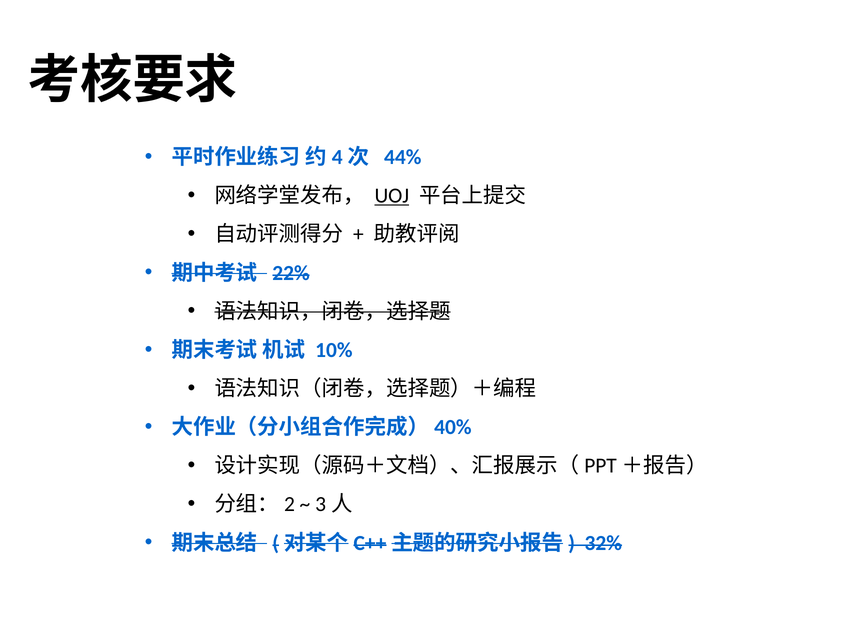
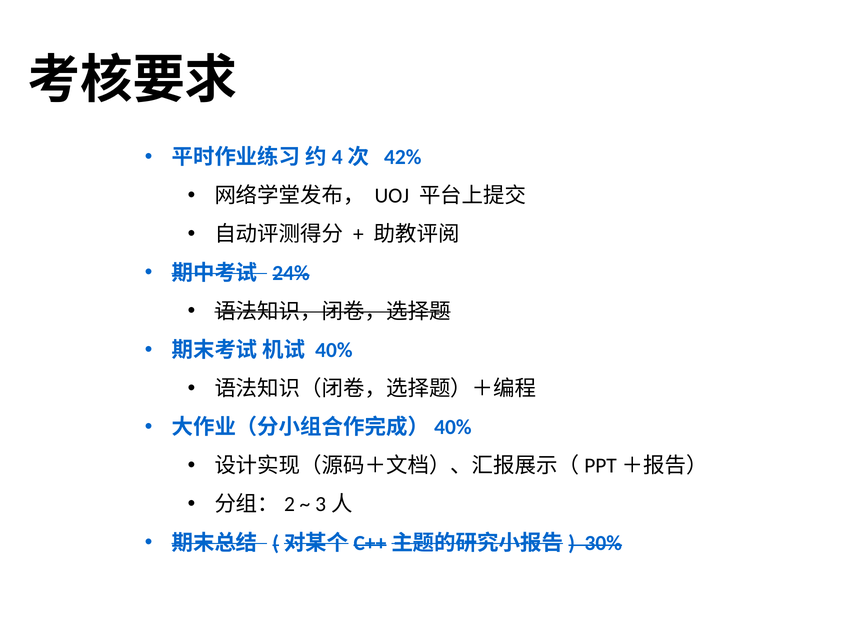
44%: 44% -> 42%
UOJ underline: present -> none
22%: 22% -> 24%
10%: 10% -> 40%
32%: 32% -> 30%
